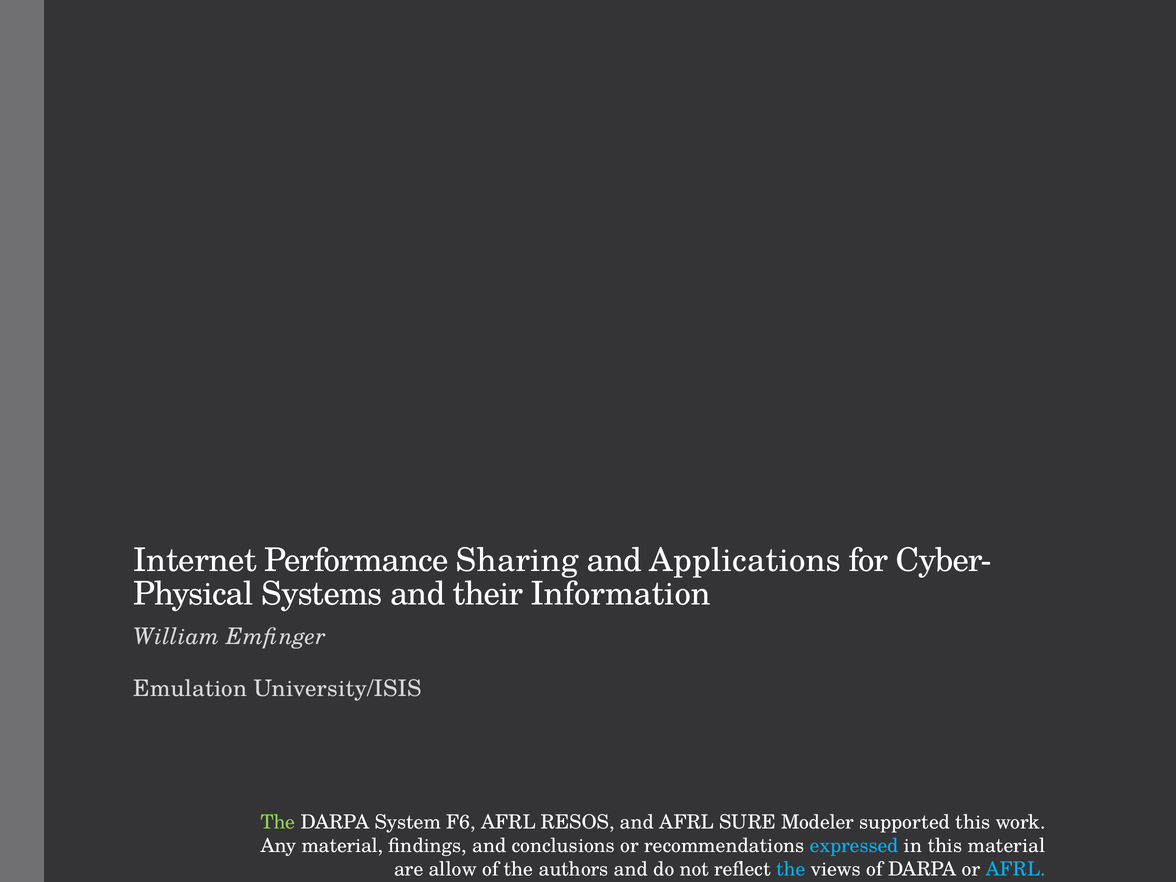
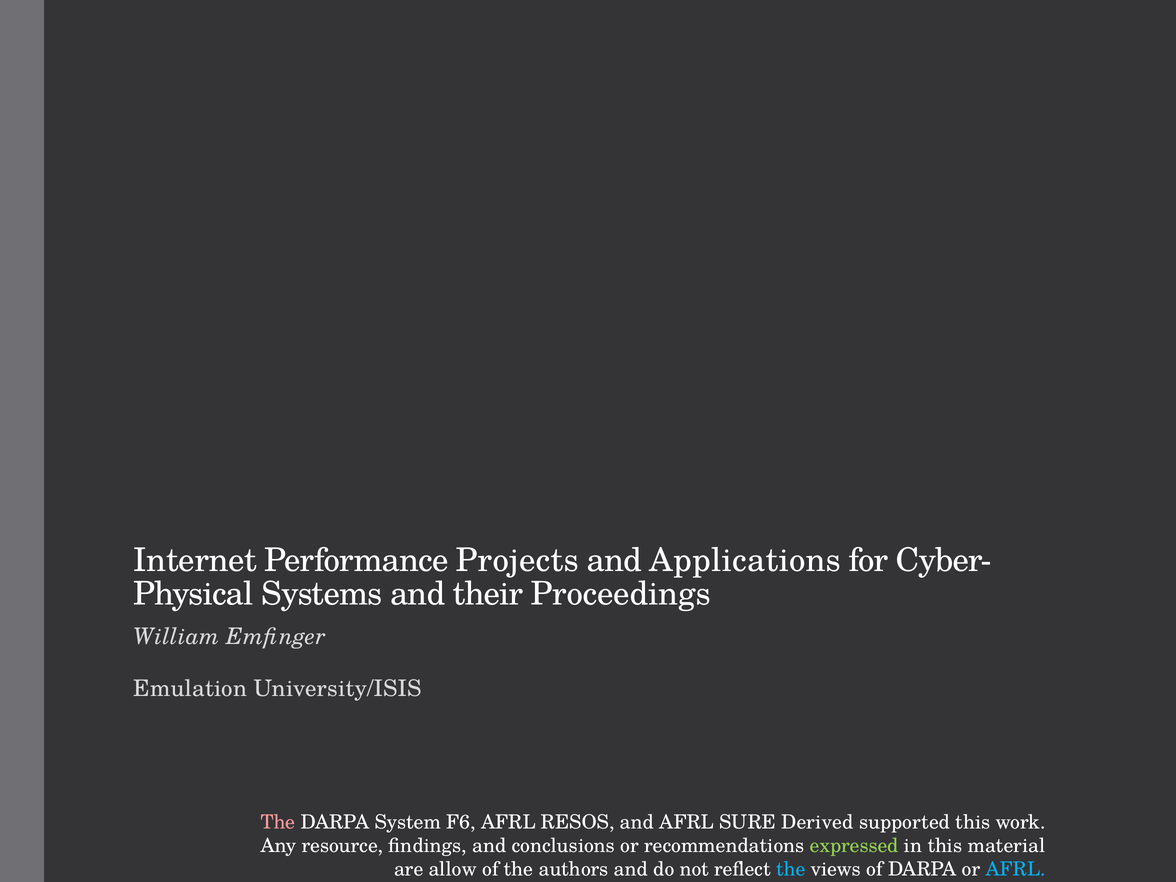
Sharing: Sharing -> Projects
Information: Information -> Proceedings
The at (278, 822) colour: light green -> pink
Modeler: Modeler -> Derived
Any material: material -> resource
expressed colour: light blue -> light green
